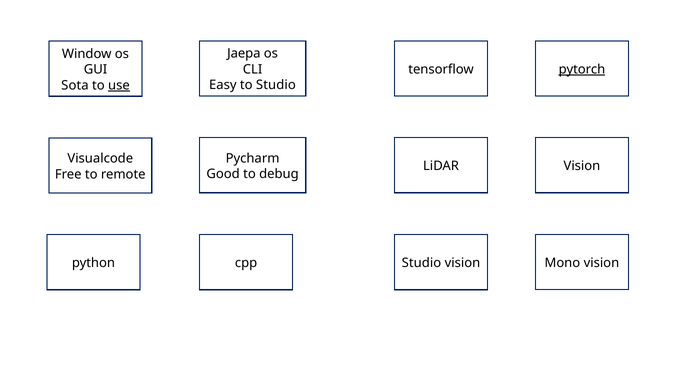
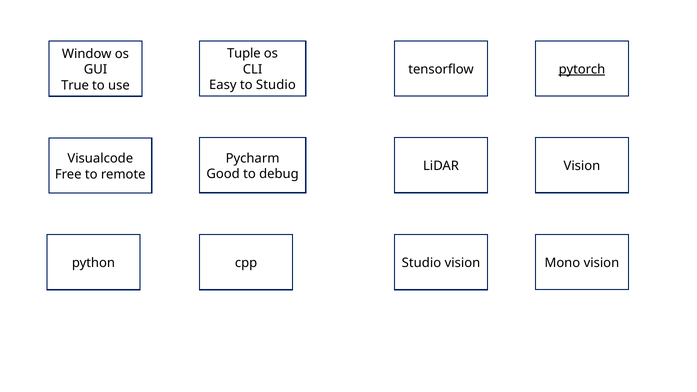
Jaepa: Jaepa -> Tuple
Sota: Sota -> True
use underline: present -> none
